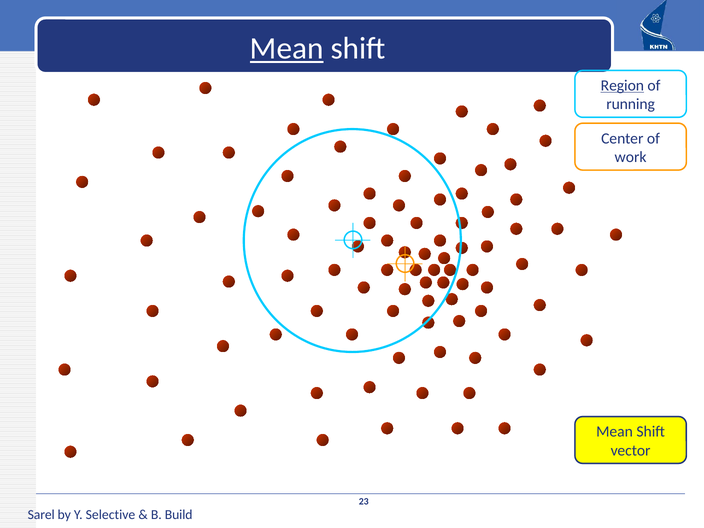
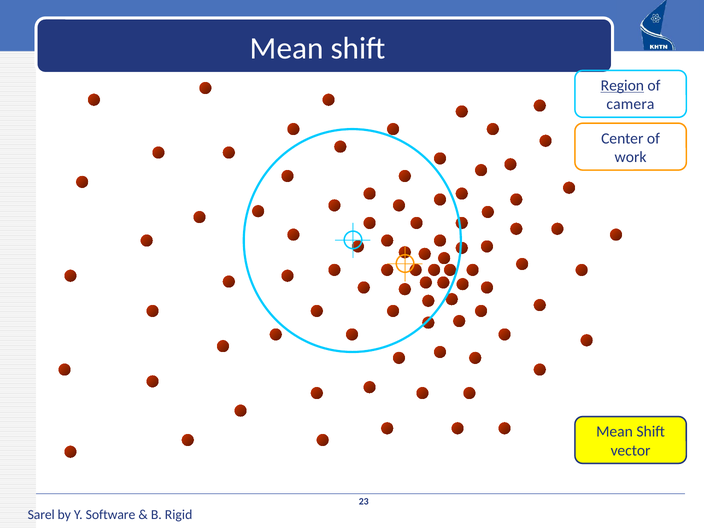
Mean at (287, 48) underline: present -> none
running: running -> camera
Selective: Selective -> Software
Build: Build -> Rigid
